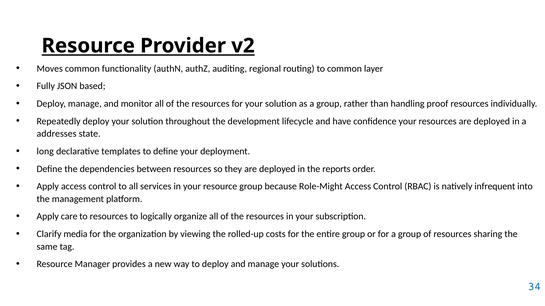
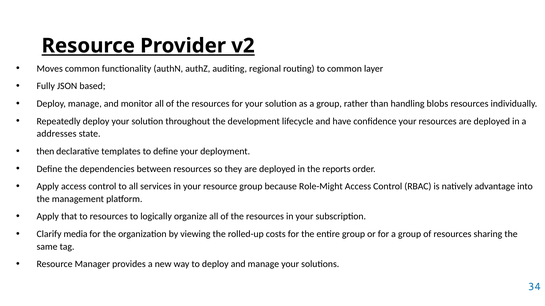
proof: proof -> blobs
long: long -> then
infrequent: infrequent -> advantage
care: care -> that
